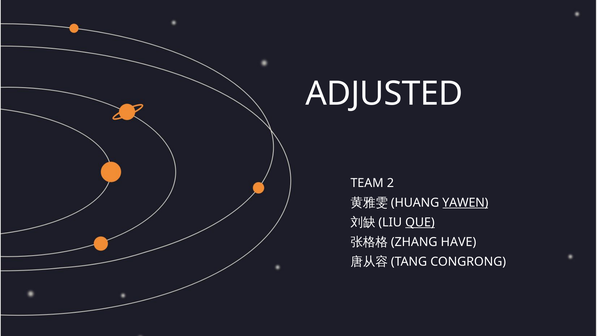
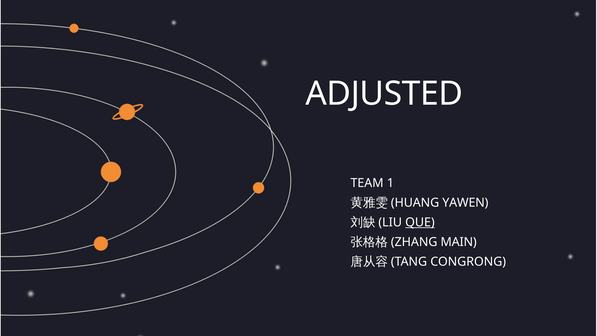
2: 2 -> 1
YAWEN underline: present -> none
HAVE: HAVE -> MAIN
